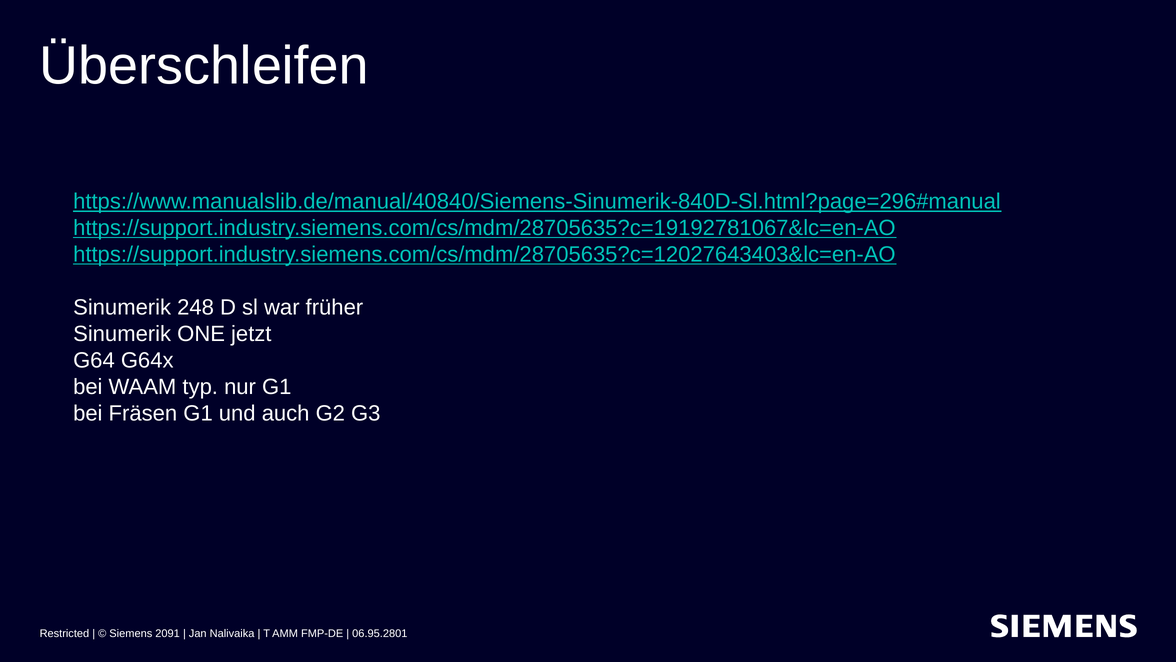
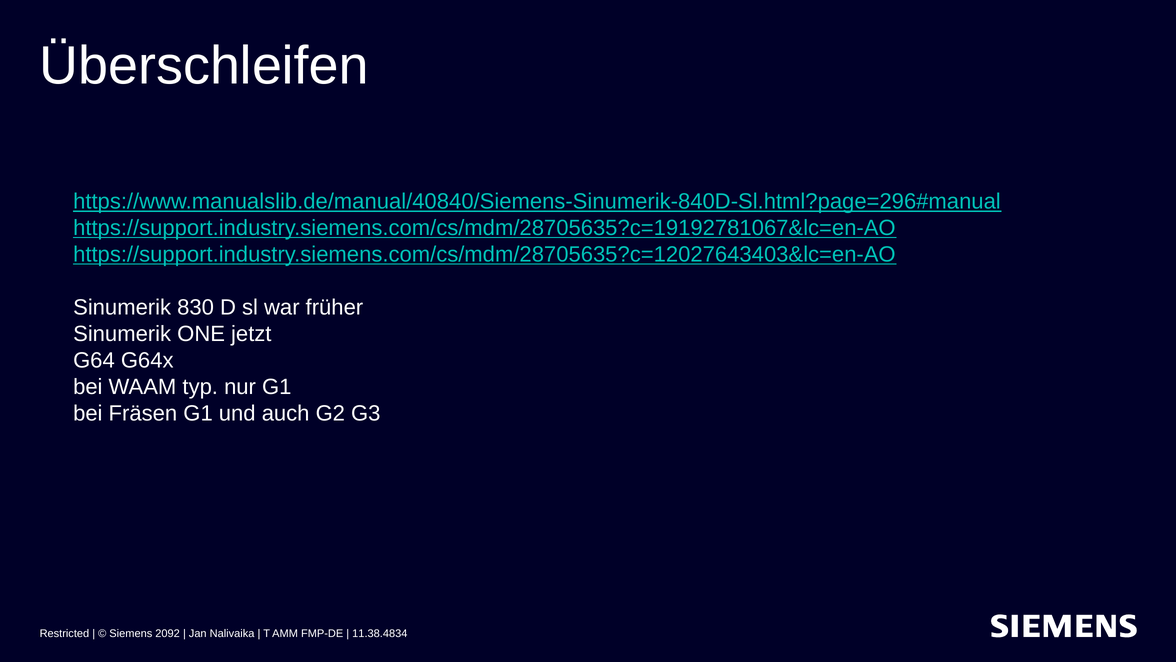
248: 248 -> 830
2091: 2091 -> 2092
06.95.2801: 06.95.2801 -> 11.38.4834
